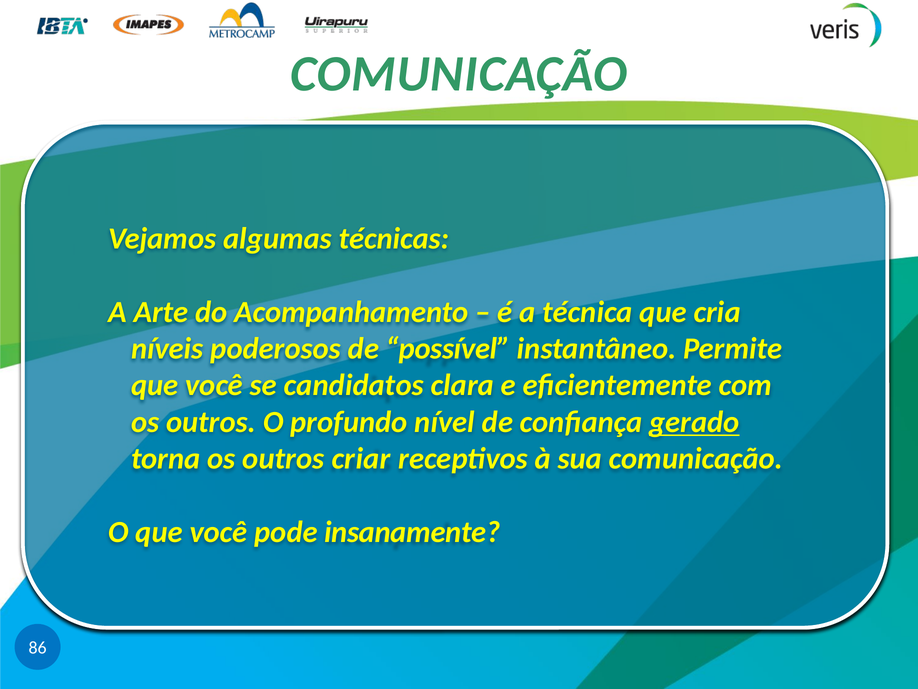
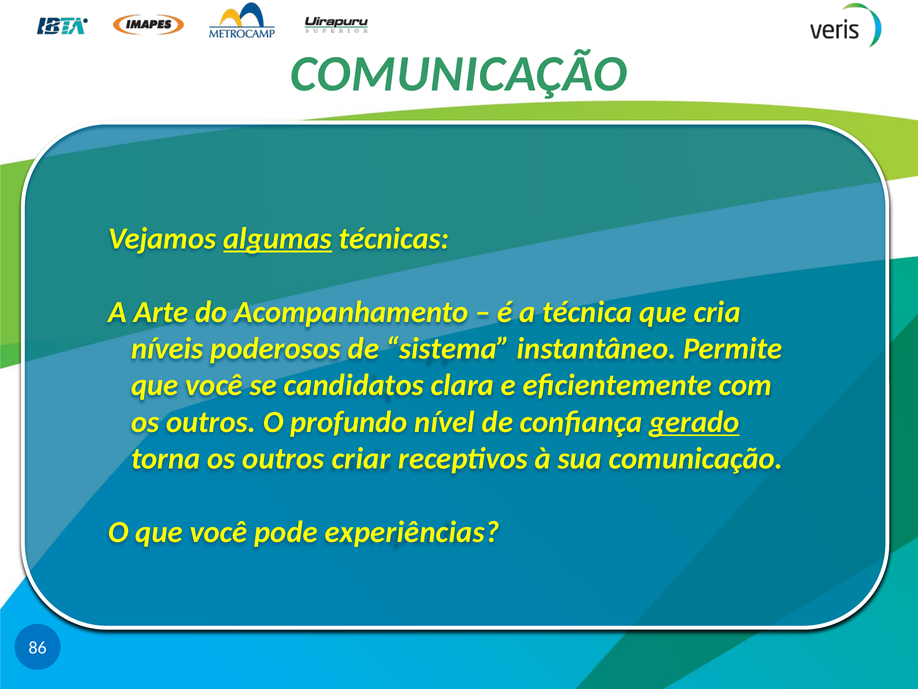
algumas underline: none -> present
possível: possível -> sistema
insanamente: insanamente -> experiências
